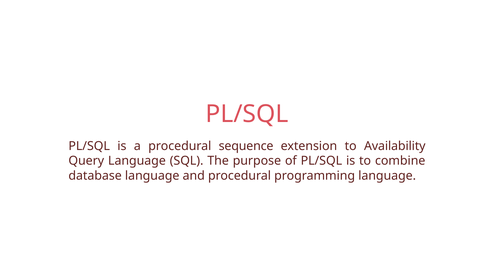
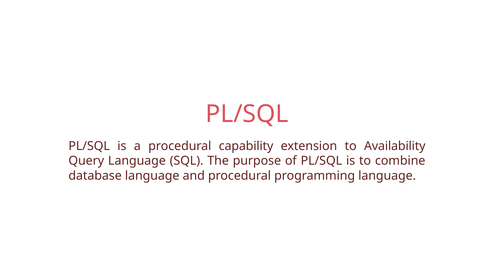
sequence: sequence -> capability
